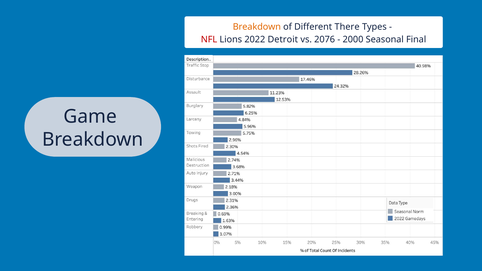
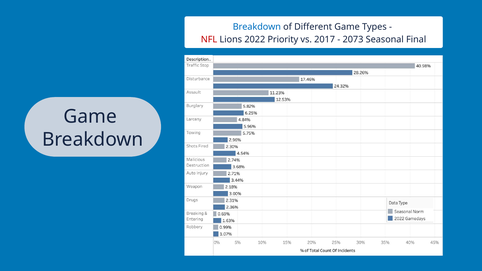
Breakdown at (257, 27) colour: orange -> blue
Different There: There -> Game
Detroit: Detroit -> Priority
2076: 2076 -> 2017
2000: 2000 -> 2073
